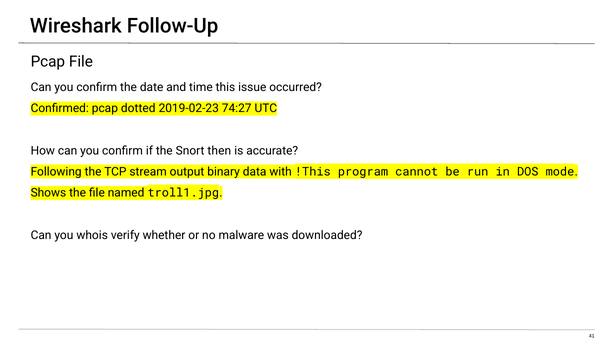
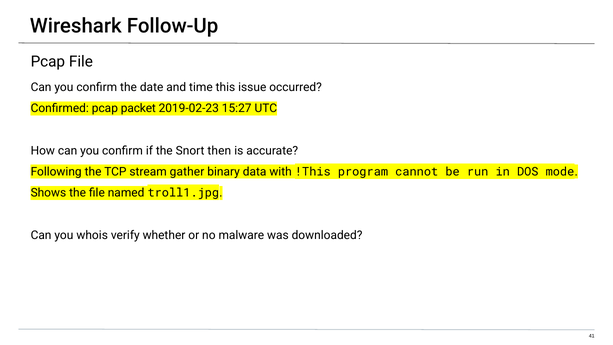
dotted: dotted -> packet
74:27: 74:27 -> 15:27
output: output -> gather
